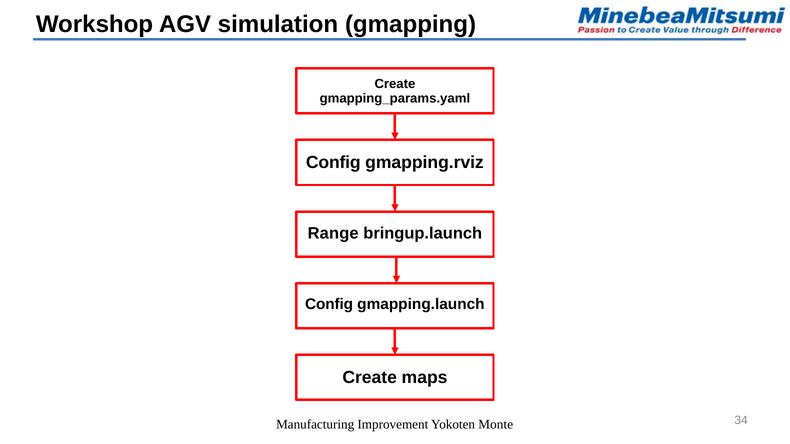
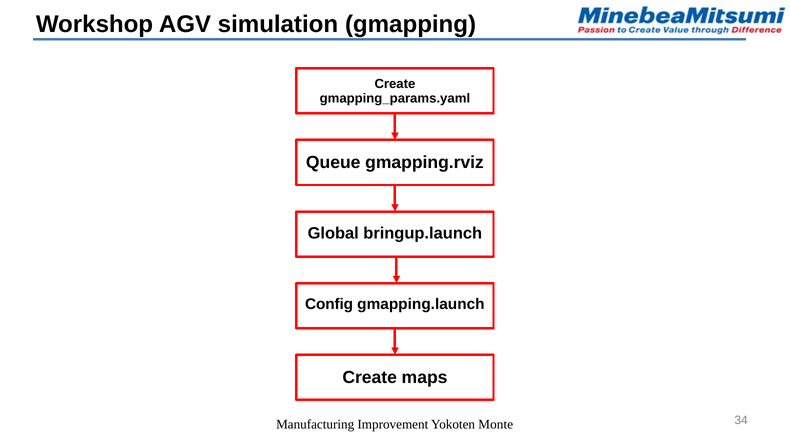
Config at (333, 163): Config -> Queue
Range: Range -> Global
